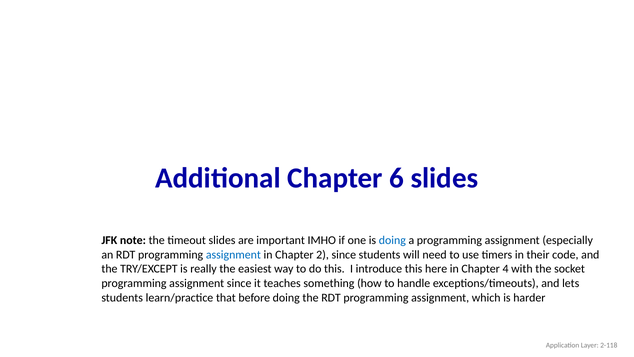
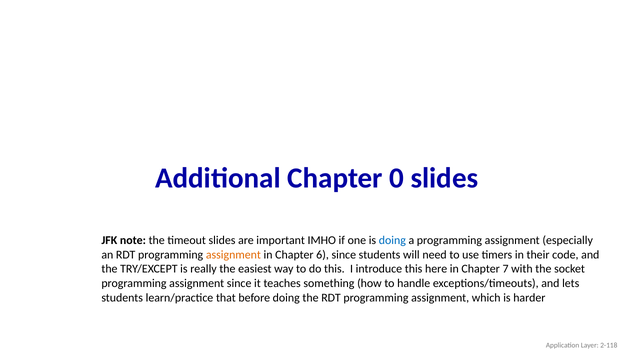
6: 6 -> 0
assignment at (233, 254) colour: blue -> orange
2: 2 -> 6
4: 4 -> 7
